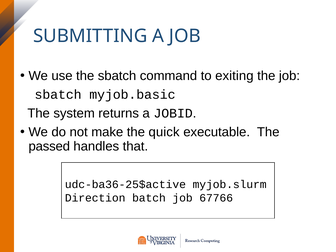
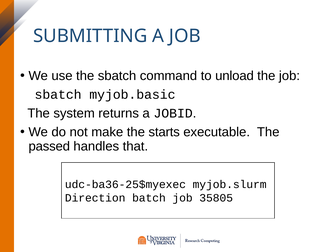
exiting: exiting -> unload
quick: quick -> starts
udc-ba36-25$active: udc-ba36-25$active -> udc-ba36-25$myexec
67766: 67766 -> 35805
